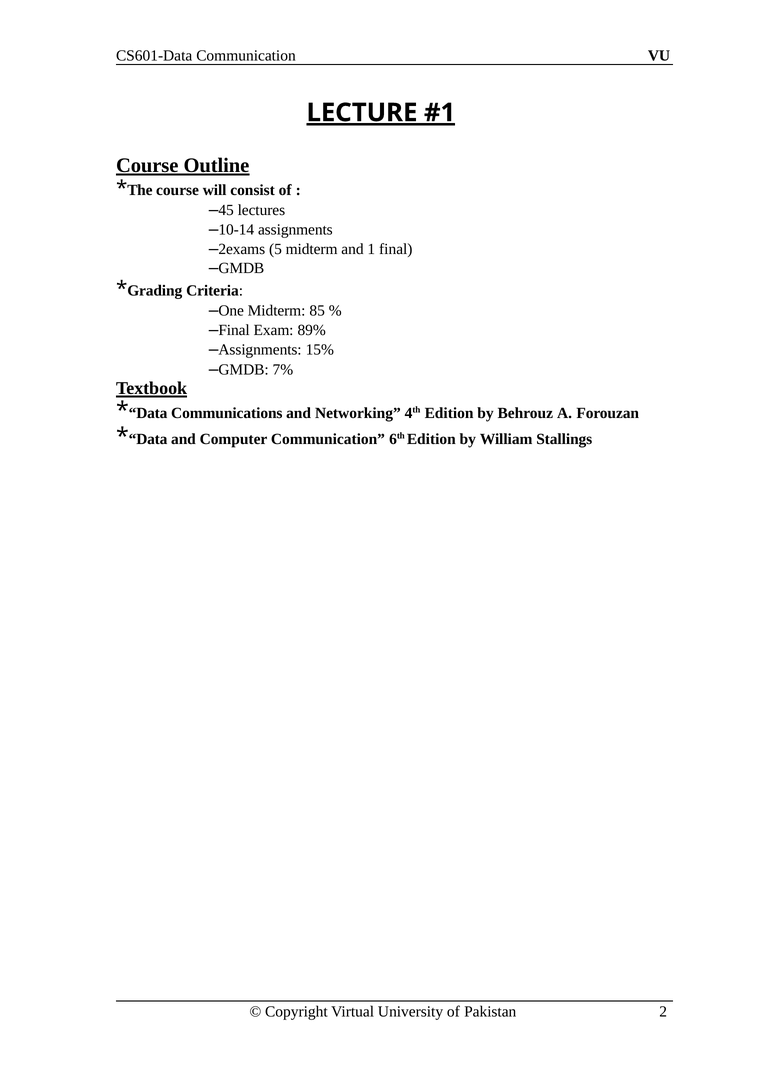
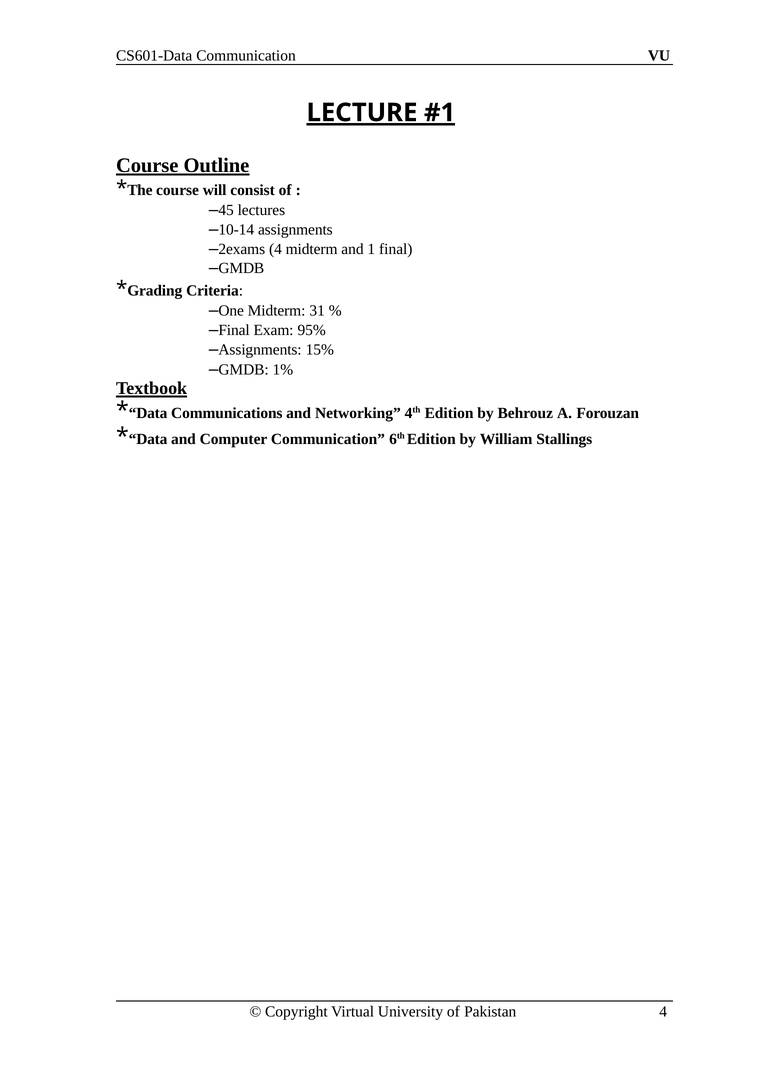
–2exams 5: 5 -> 4
85: 85 -> 31
89%: 89% -> 95%
7%: 7% -> 1%
Pakistan 2: 2 -> 4
